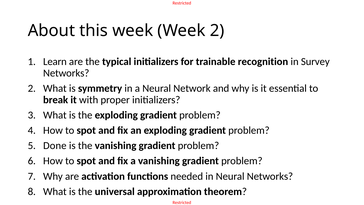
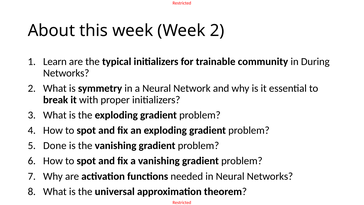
recognition: recognition -> community
Survey: Survey -> During
